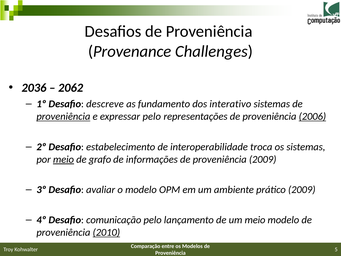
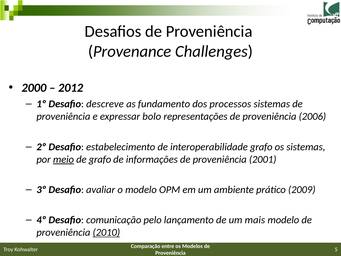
2036: 2036 -> 2000
2062: 2062 -> 2012
interativo: interativo -> processos
proveniência at (63, 116) underline: present -> none
expressar pelo: pelo -> bolo
2006 underline: present -> none
interoperabilidade troca: troca -> grafo
proveniência 2009: 2009 -> 2001
um meio: meio -> mais
